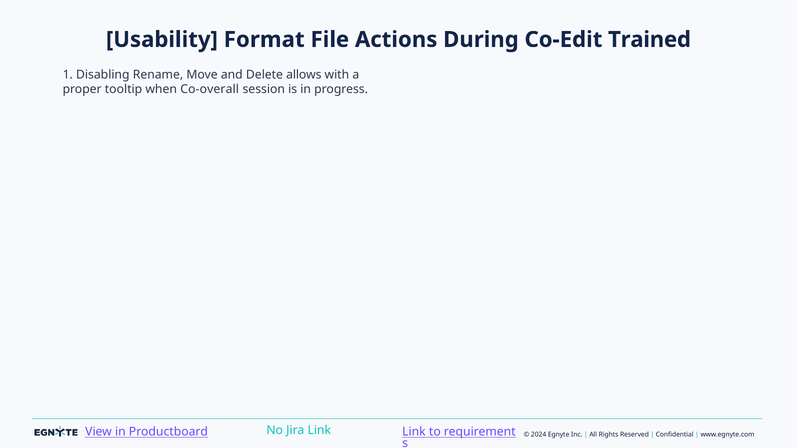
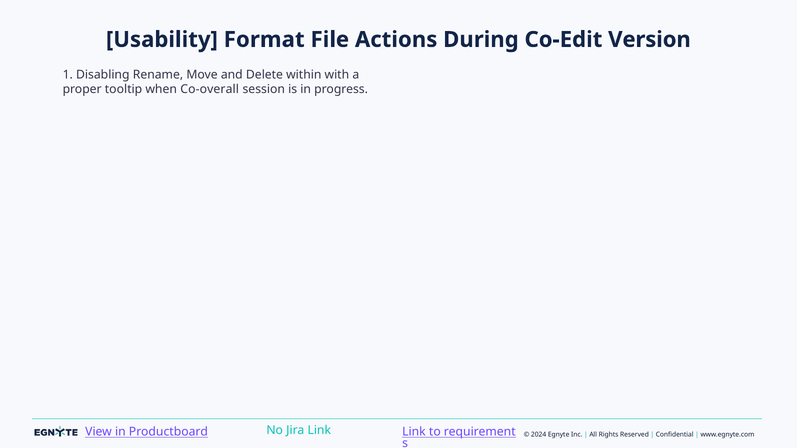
Trained: Trained -> Version
allows: allows -> within
